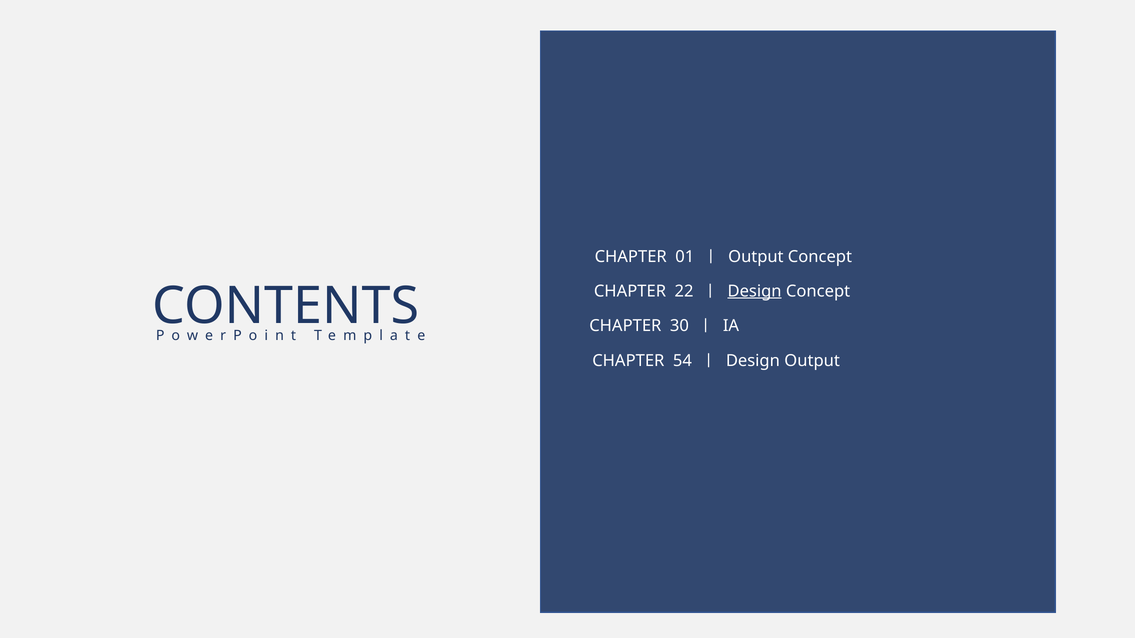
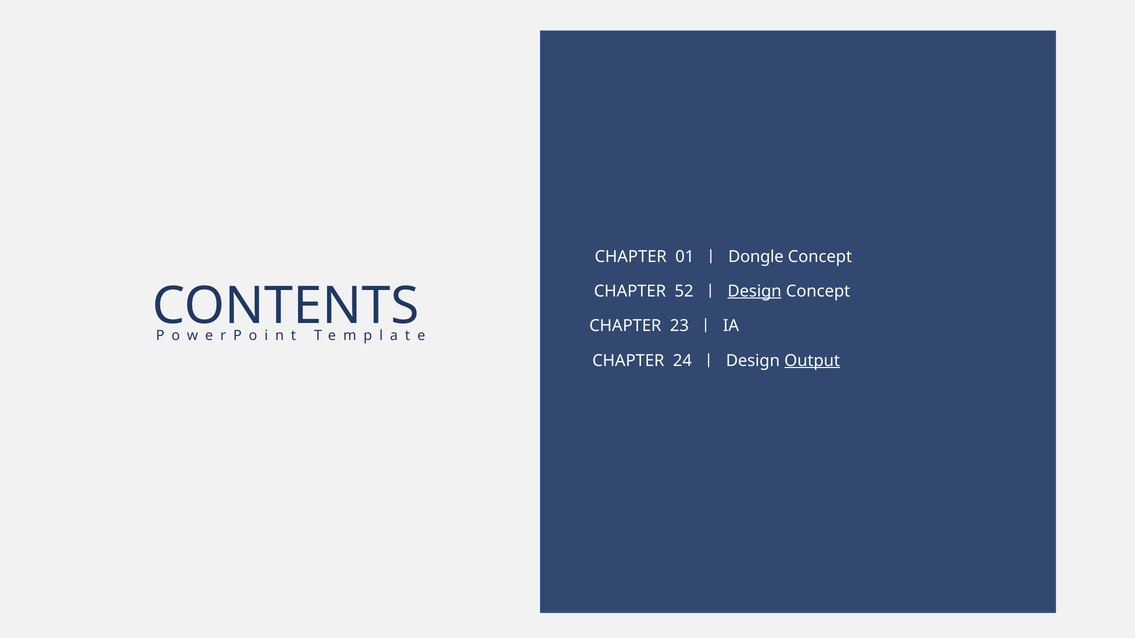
ㅣ Output: Output -> Dongle
22: 22 -> 52
30: 30 -> 23
54: 54 -> 24
Output at (812, 361) underline: none -> present
